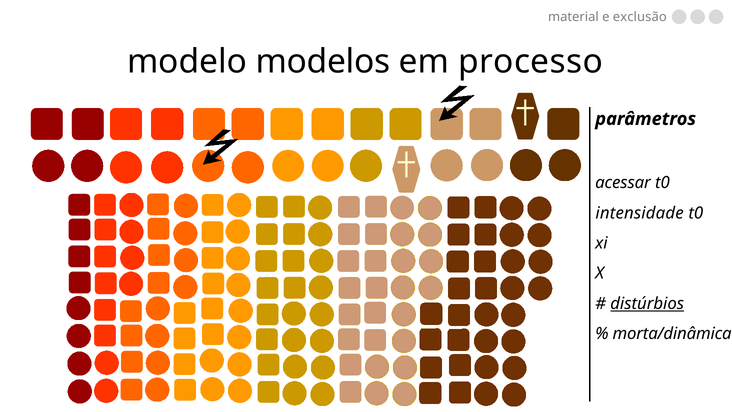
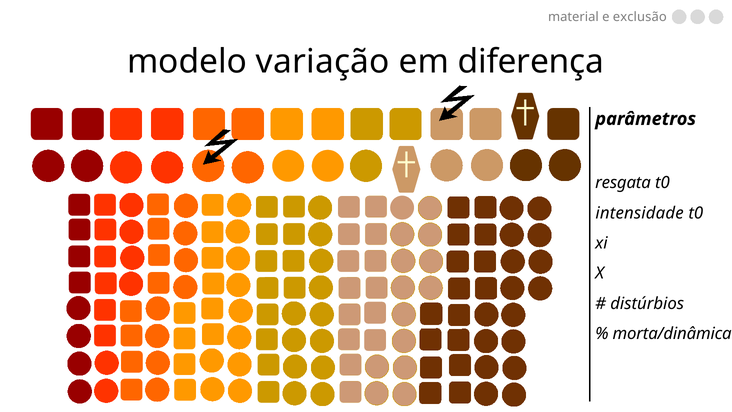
modelos: modelos -> variação
processo: processo -> diferença
acessar: acessar -> resgata
distúrbios underline: present -> none
